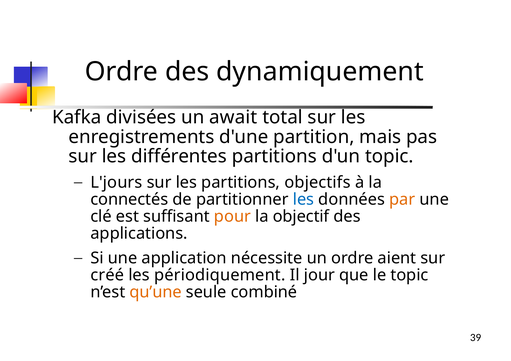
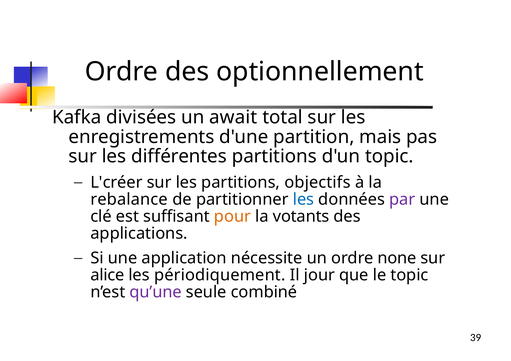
dynamiquement: dynamiquement -> optionnellement
L'jours: L'jours -> L'créer
connectés: connectés -> rebalance
par colour: orange -> purple
objectif: objectif -> votants
aient: aient -> none
créé: créé -> alice
qu’une colour: orange -> purple
